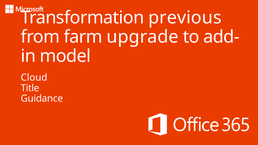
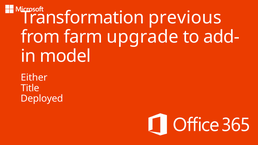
Cloud: Cloud -> Either
Guidance: Guidance -> Deployed
